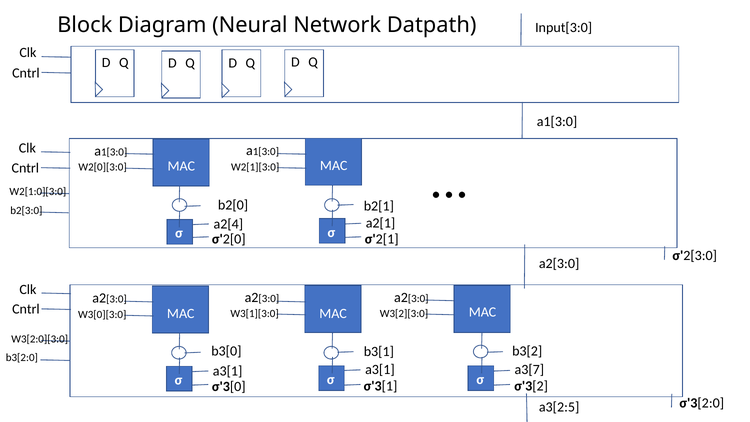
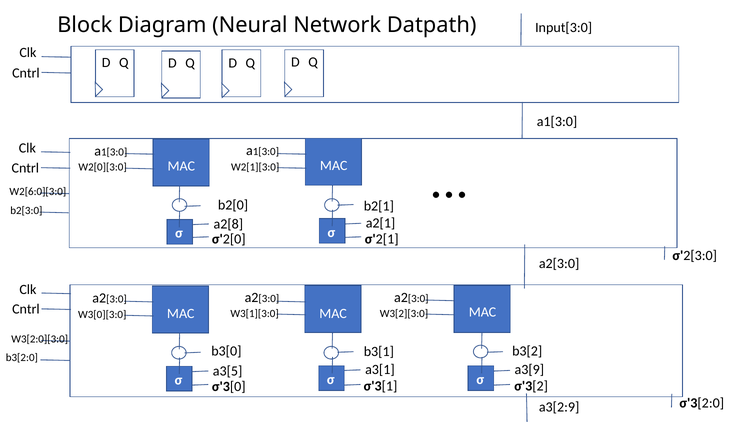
W2[1:0][3:0: W2[1:0][3:0 -> W2[6:0][3:0
a2[4: a2[4 -> a2[8
a3[7: a3[7 -> a3[9
a3[1 at (228, 371): a3[1 -> a3[5
a3[2:5: a3[2:5 -> a3[2:9
